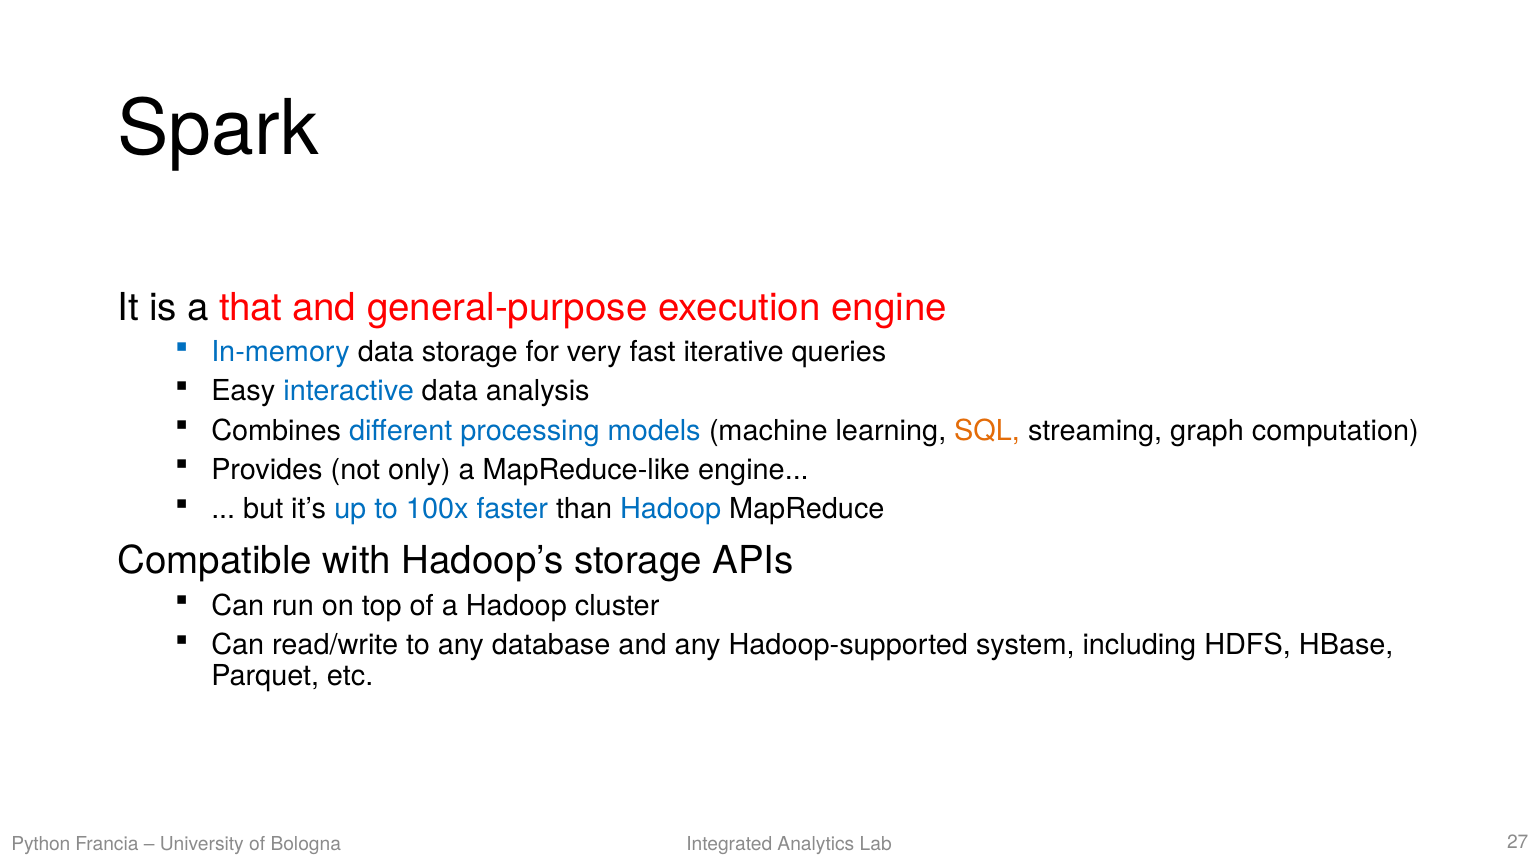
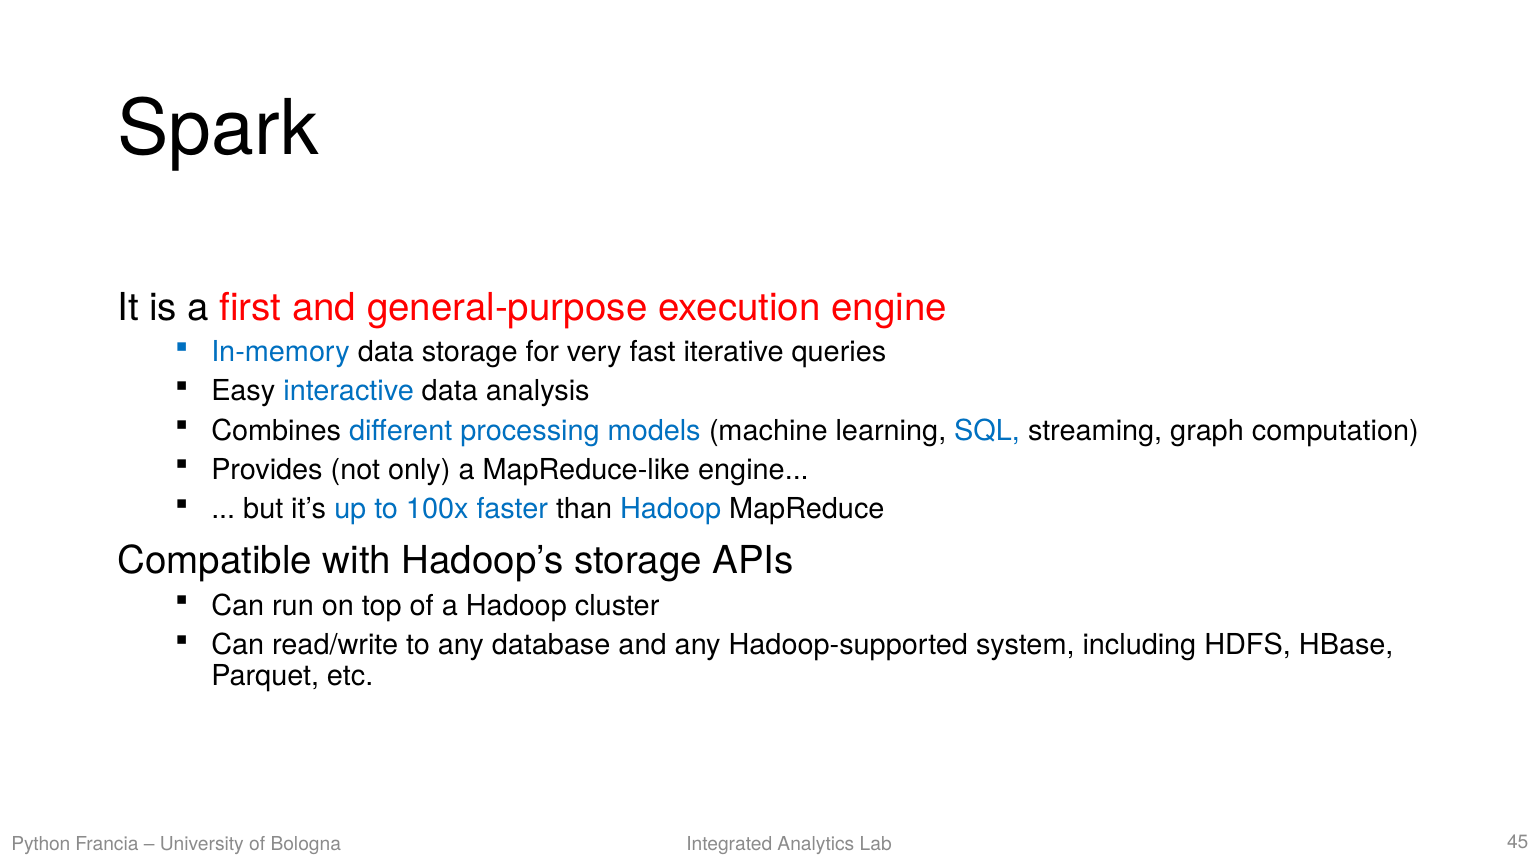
that: that -> first
SQL colour: orange -> blue
27: 27 -> 45
